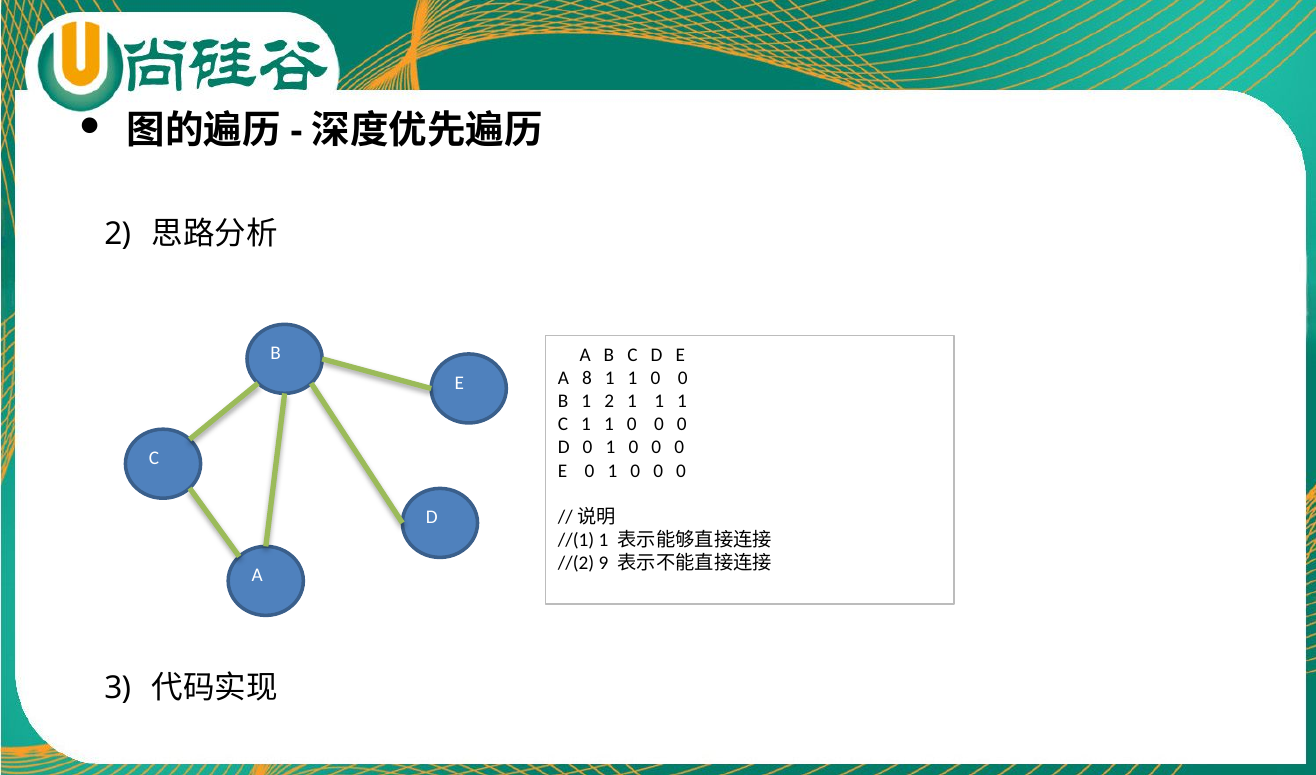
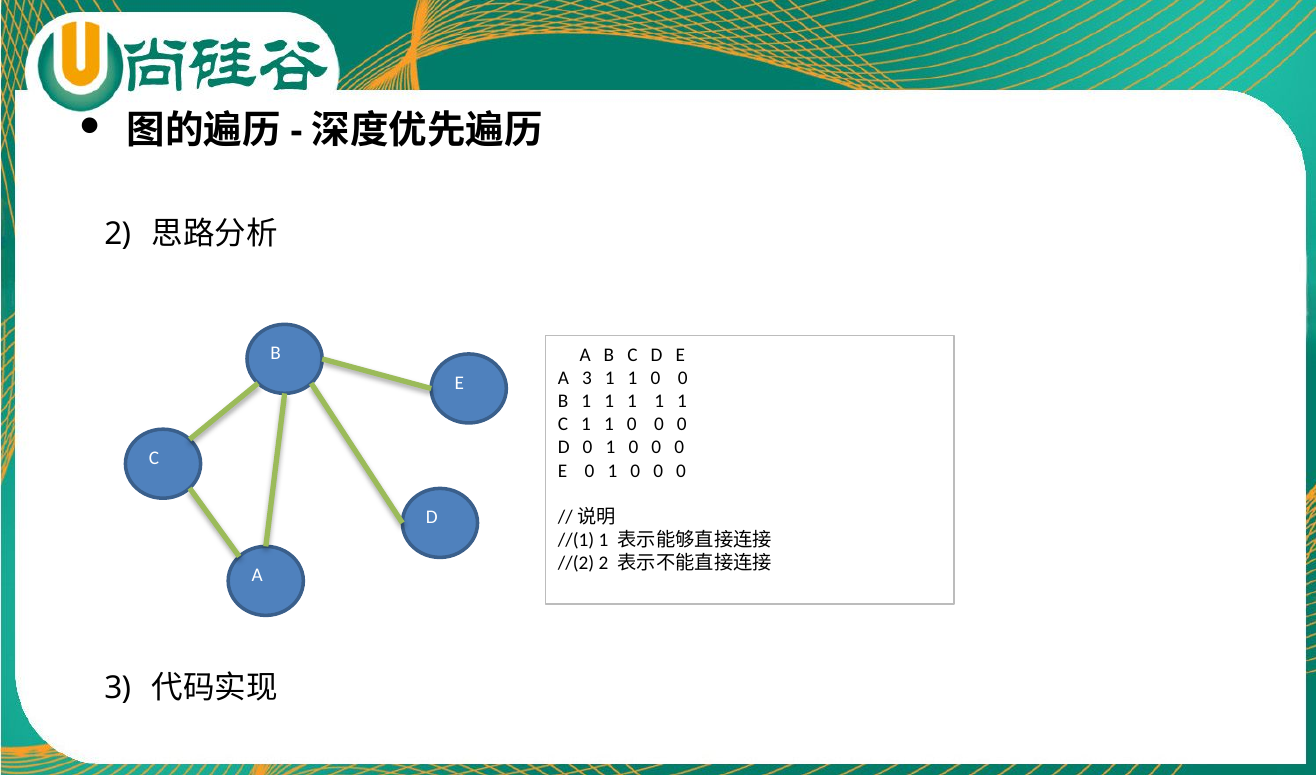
A 8: 8 -> 3
B 1 2: 2 -> 1
//(2 9: 9 -> 2
